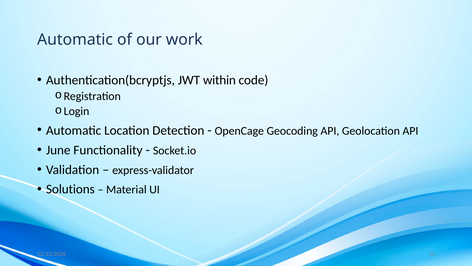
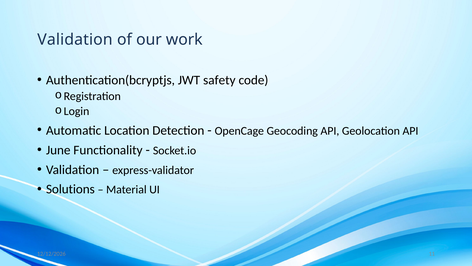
Automatic at (75, 40): Automatic -> Validation
within: within -> safety
